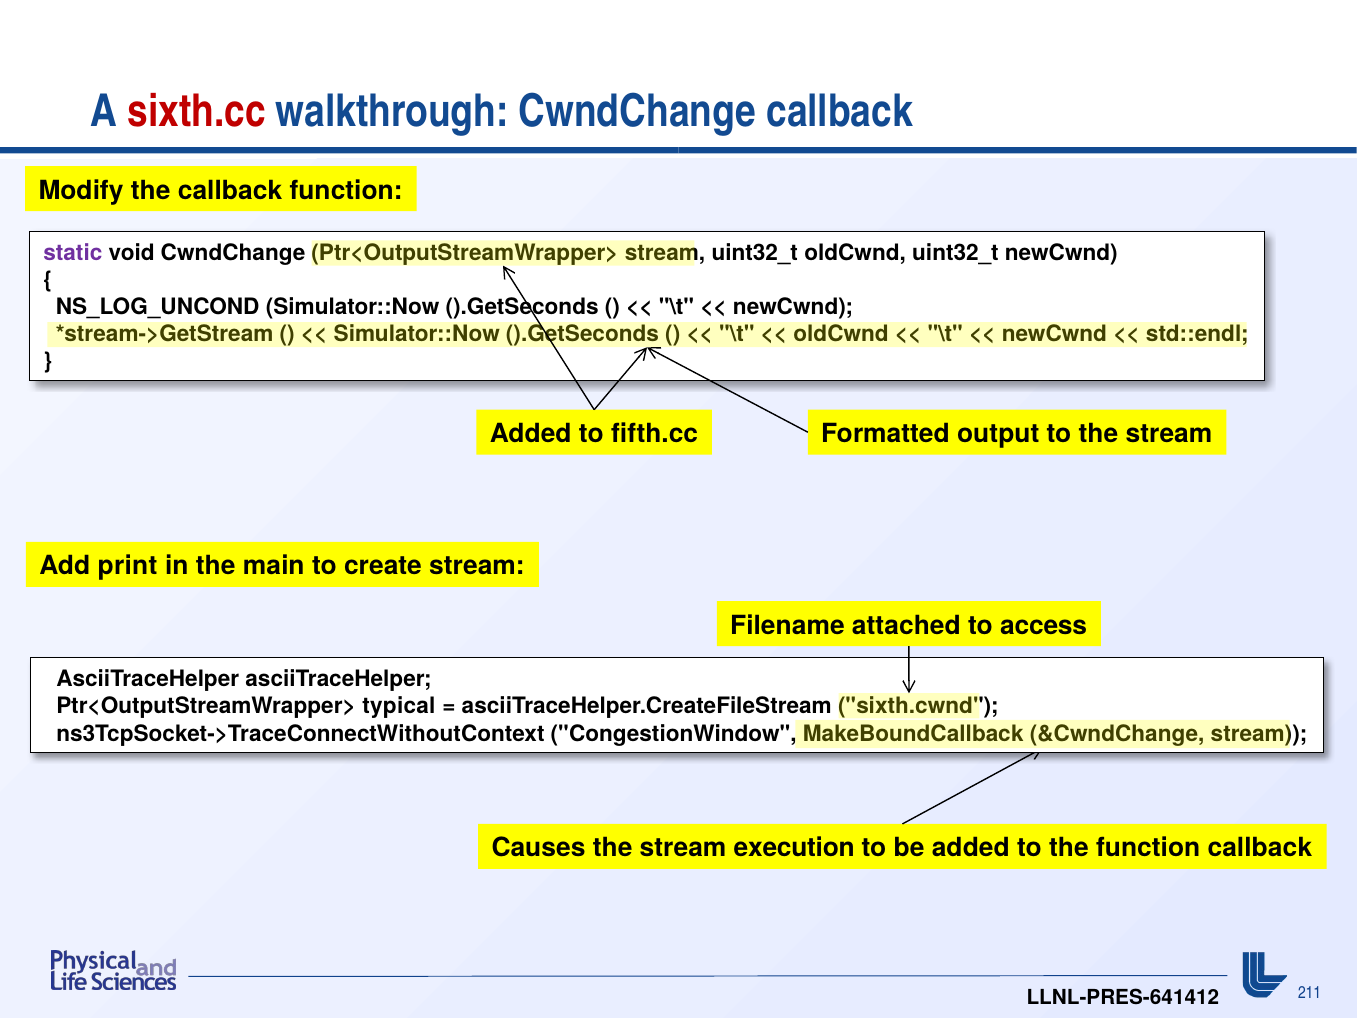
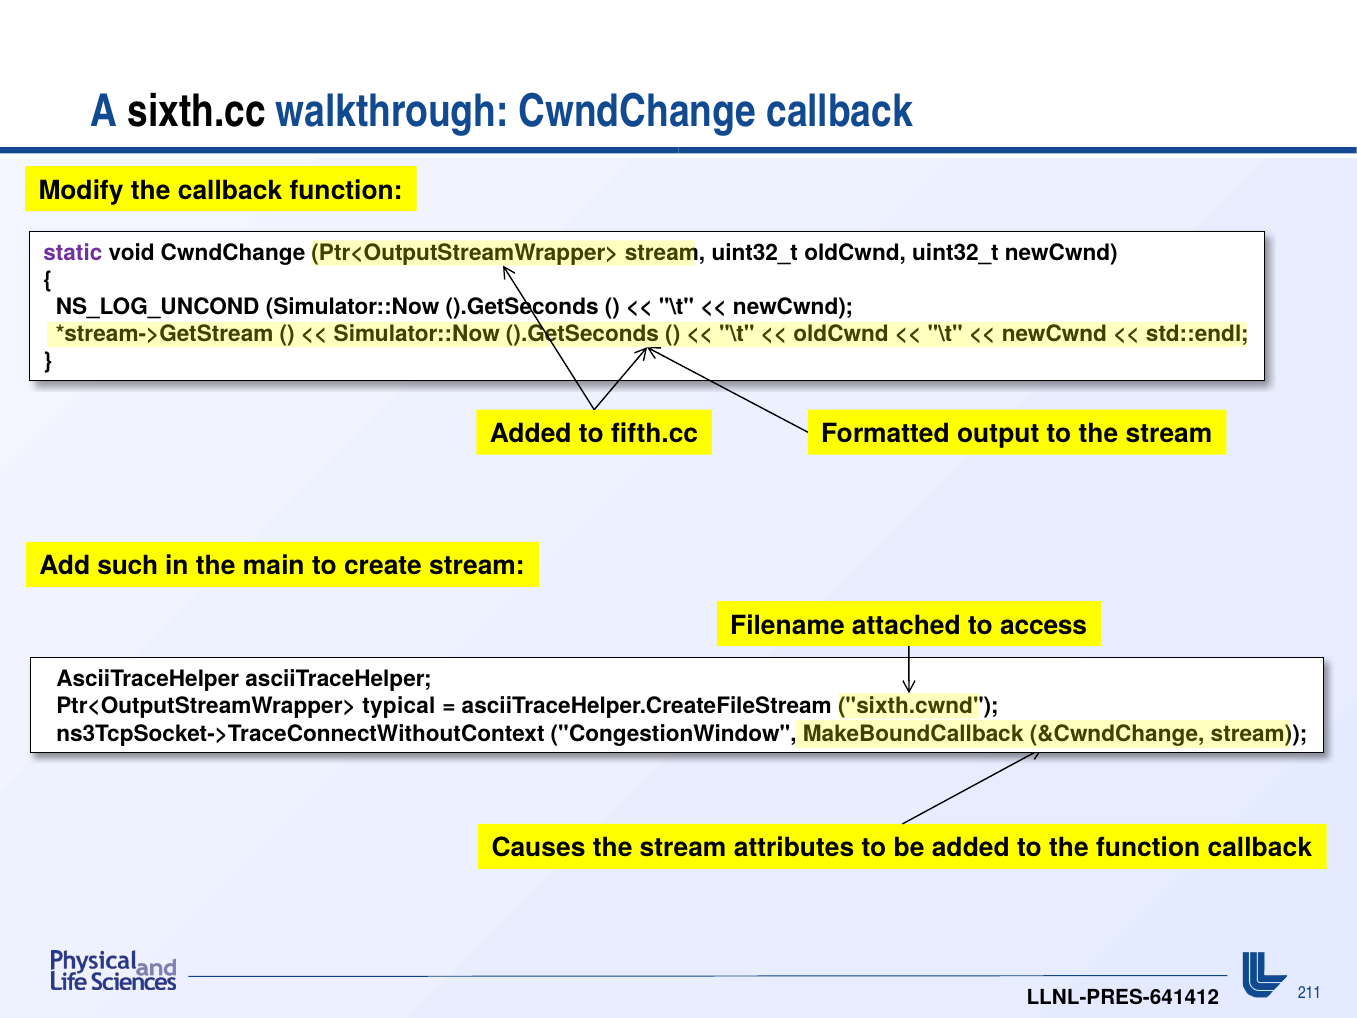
sixth.cc colour: red -> black
print: print -> such
execution: execution -> attributes
